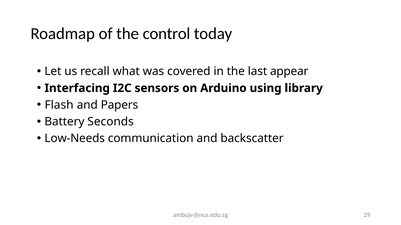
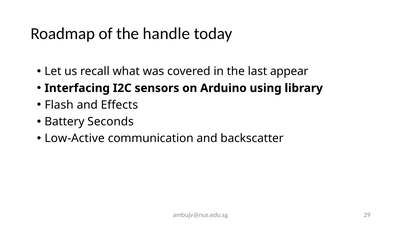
control: control -> handle
Papers: Papers -> Effects
Low-Needs: Low-Needs -> Low-Active
